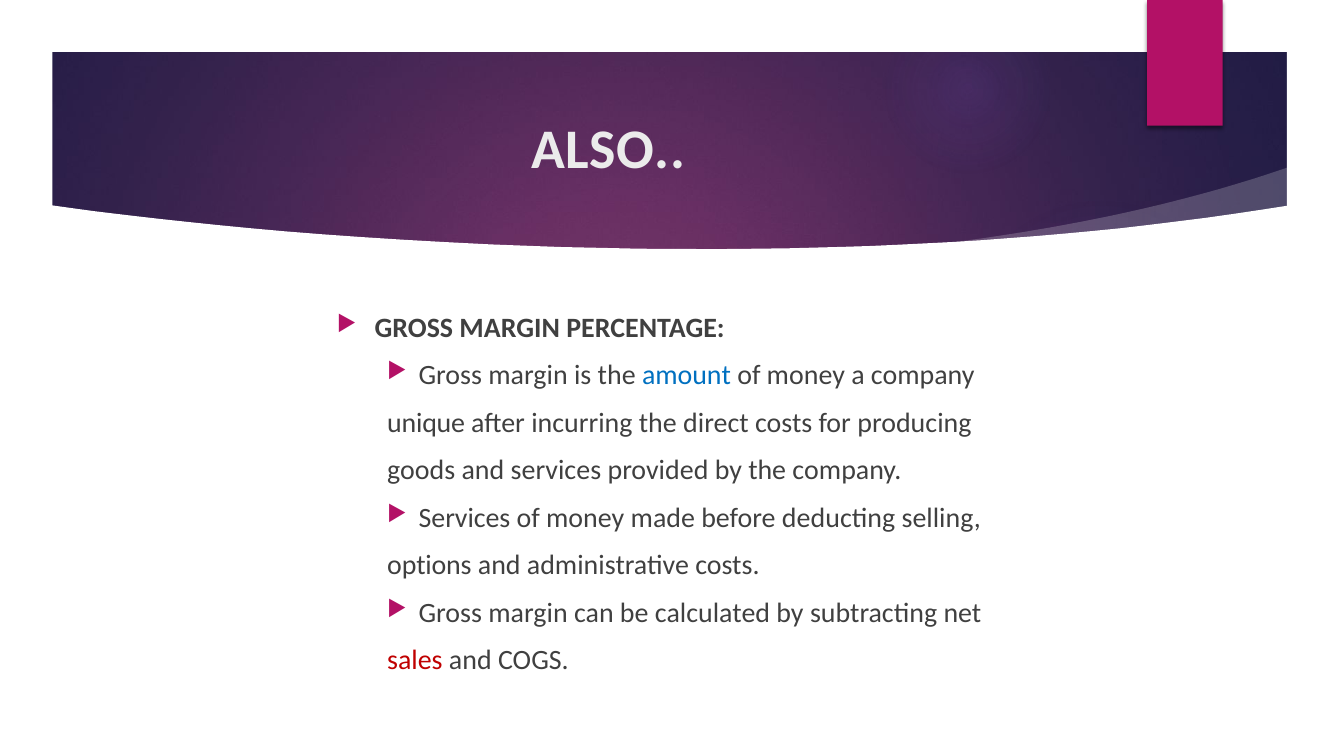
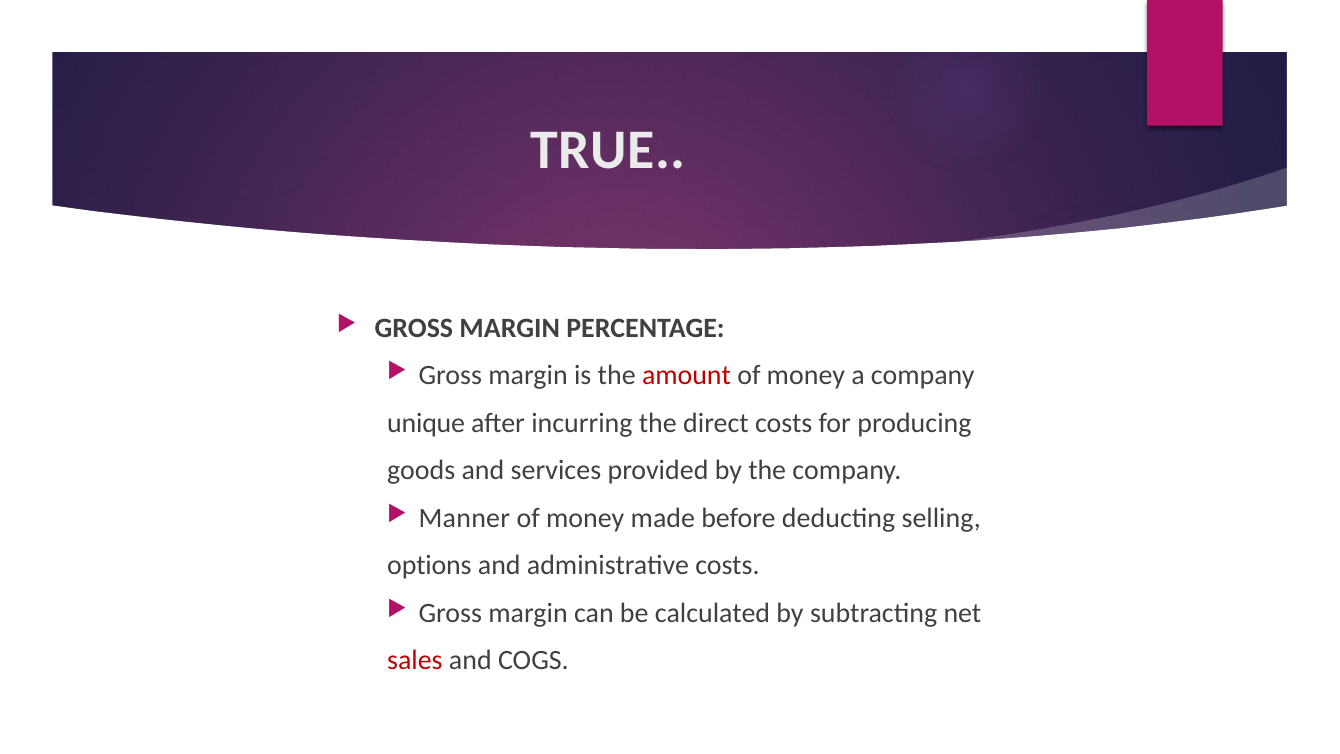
ALSO: ALSO -> TRUE
amount colour: blue -> red
Services at (465, 518): Services -> Manner
